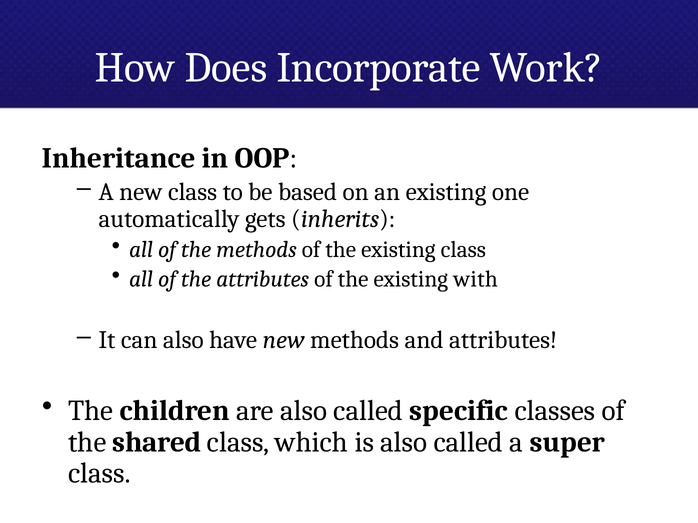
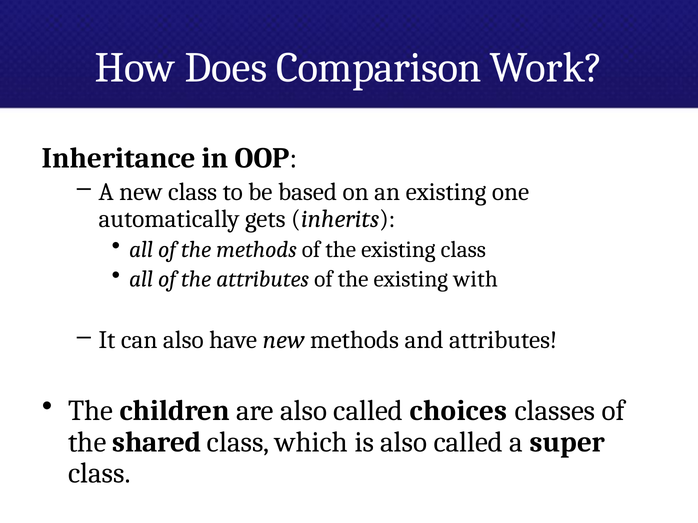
Incorporate: Incorporate -> Comparison
specific: specific -> choices
